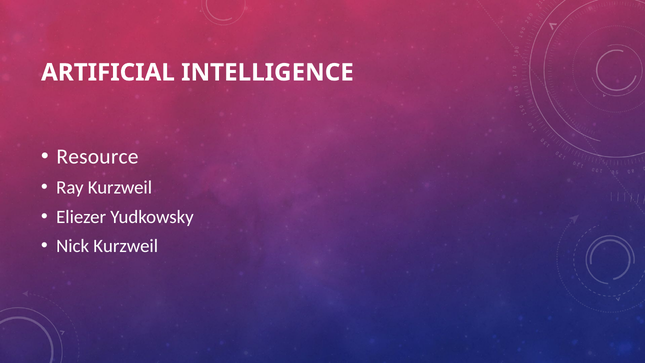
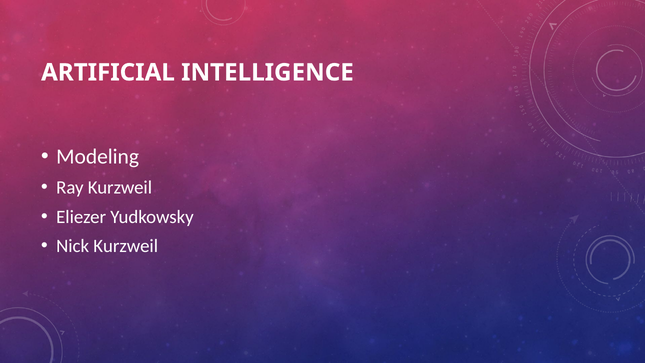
Resource: Resource -> Modeling
